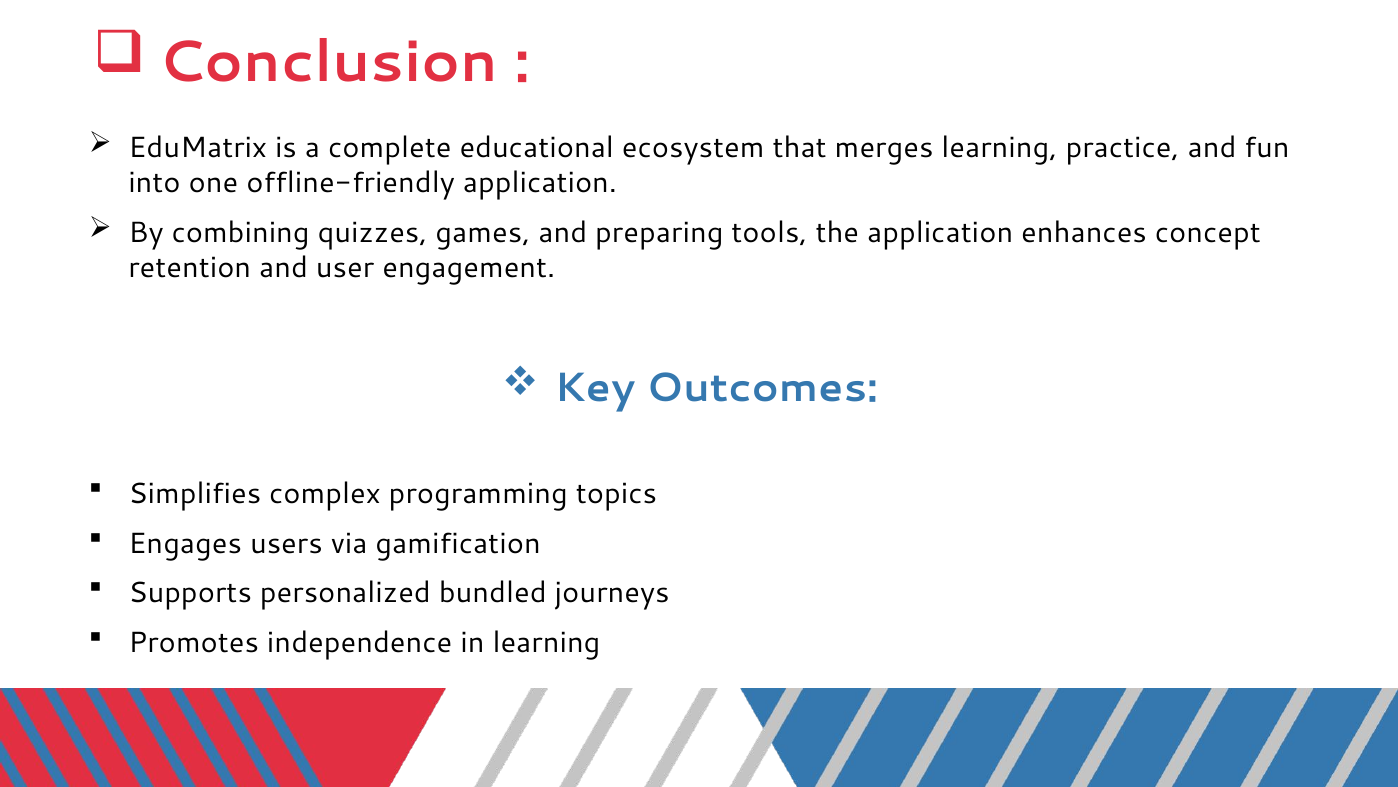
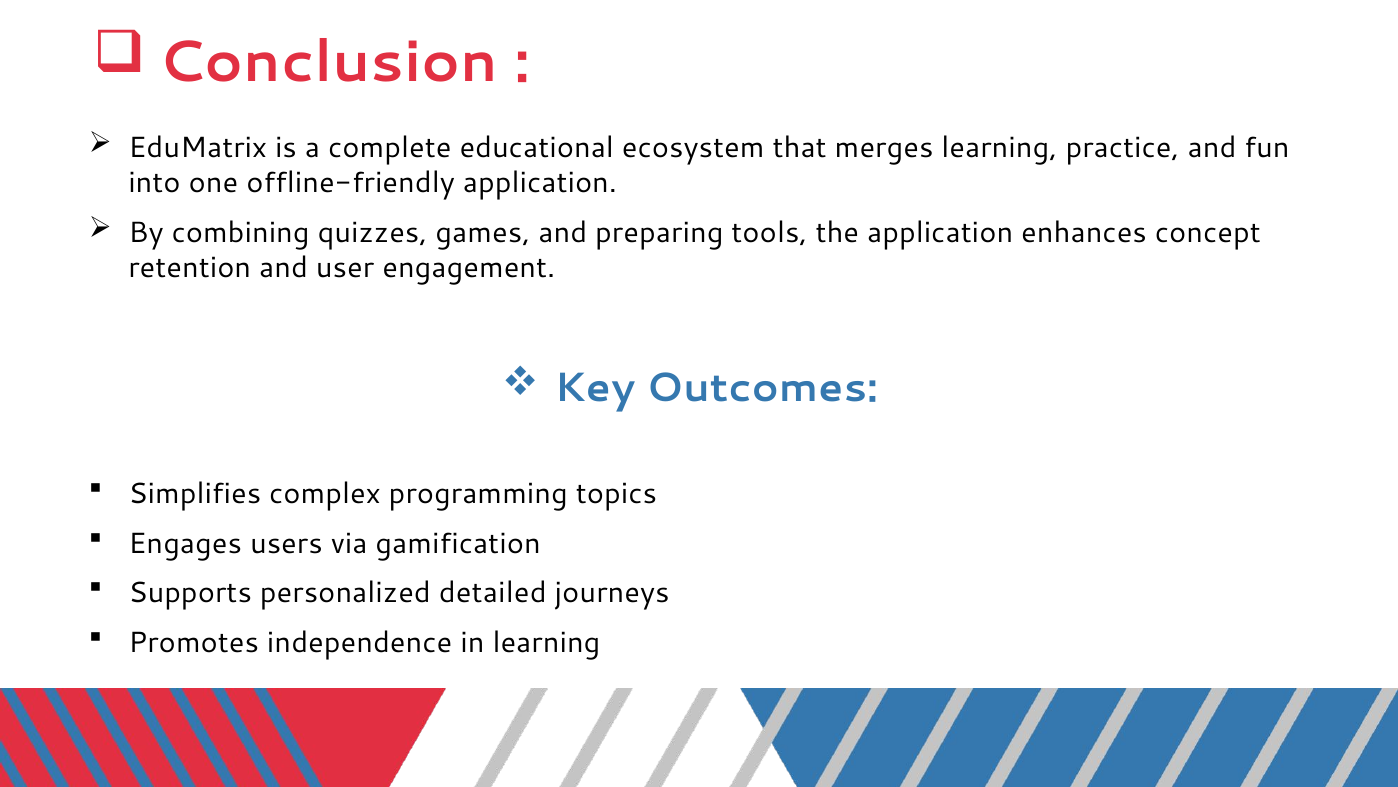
bundled: bundled -> detailed
